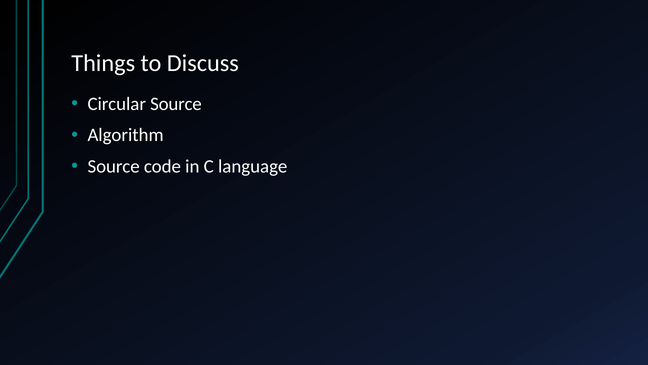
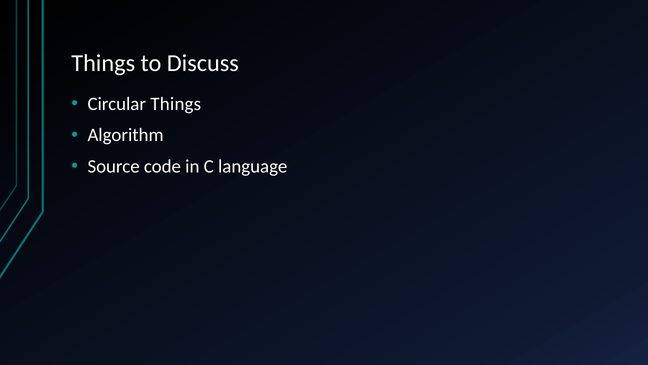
Circular Source: Source -> Things
